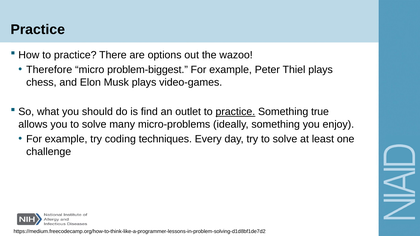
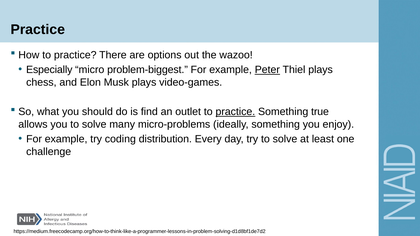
Therefore: Therefore -> Especially
Peter underline: none -> present
techniques: techniques -> distribution
